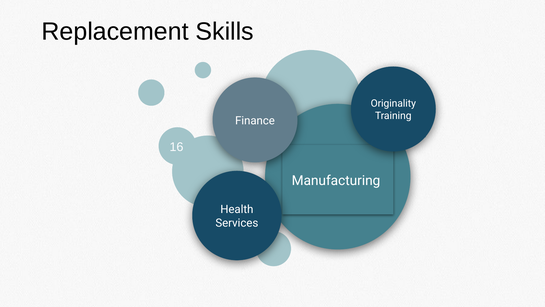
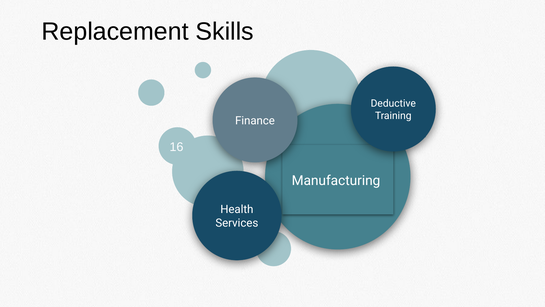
Originality: Originality -> Deductive
